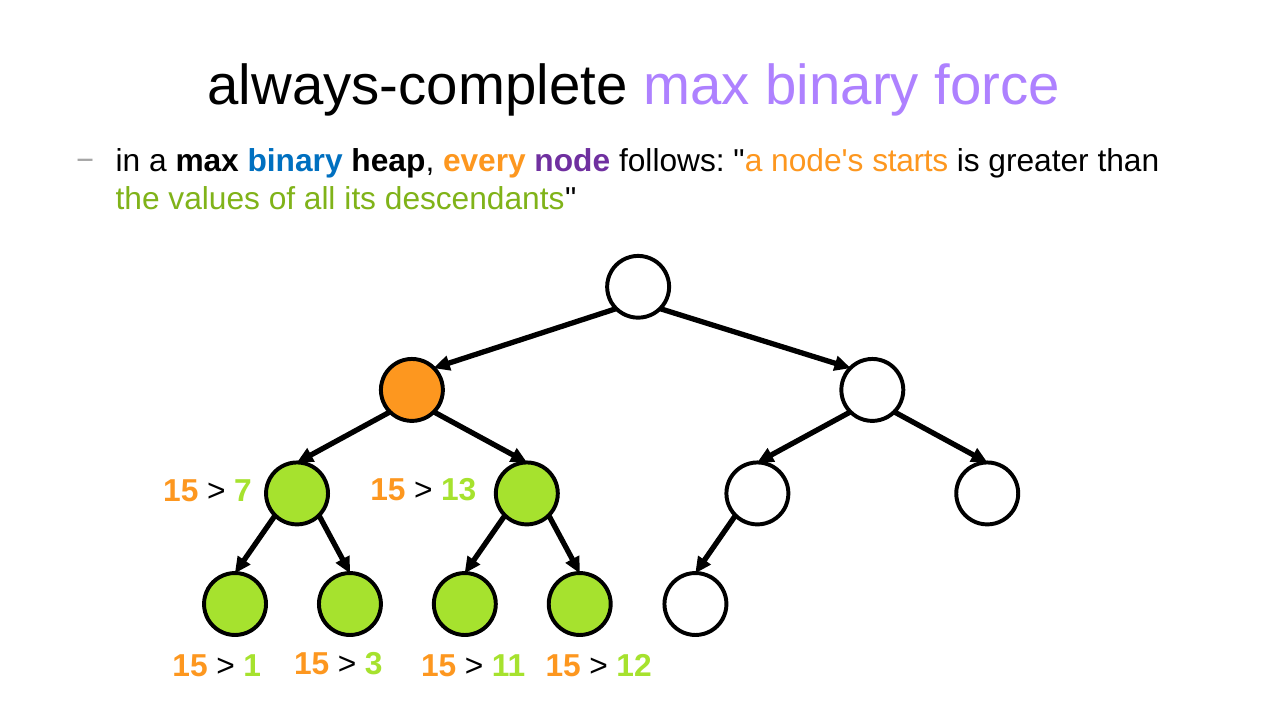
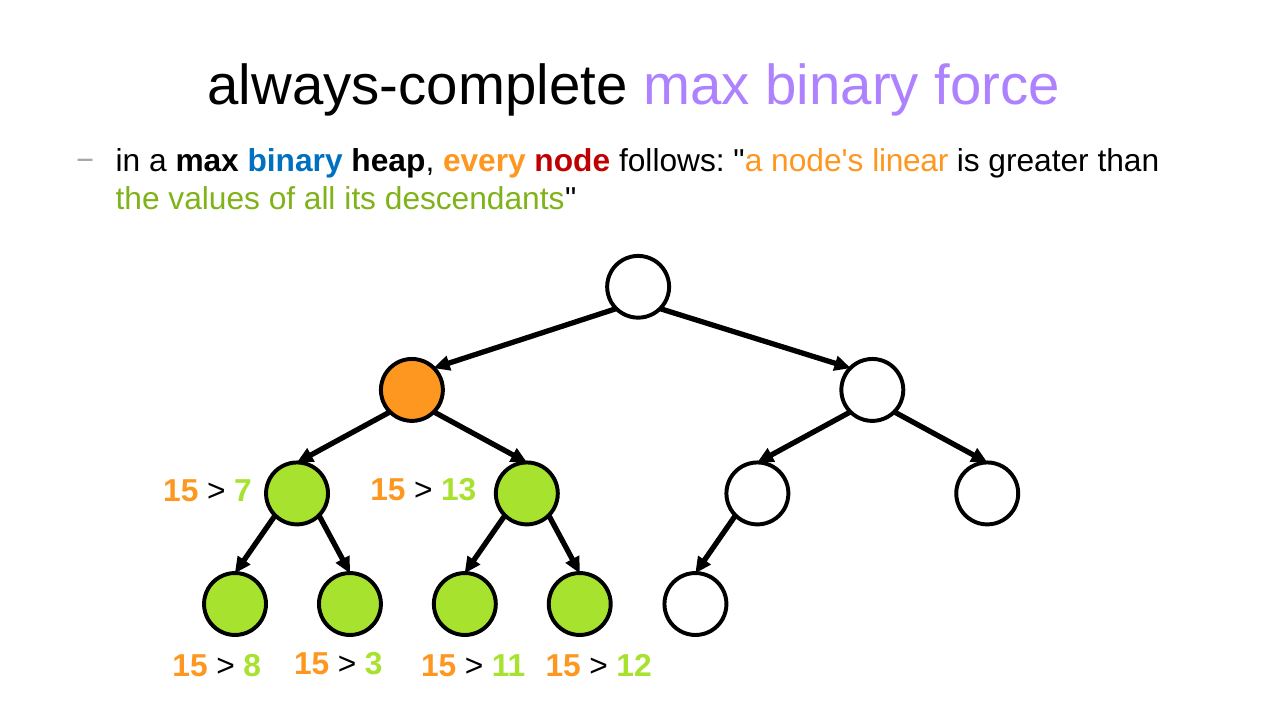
node colour: purple -> red
starts: starts -> linear
1 at (252, 666): 1 -> 8
